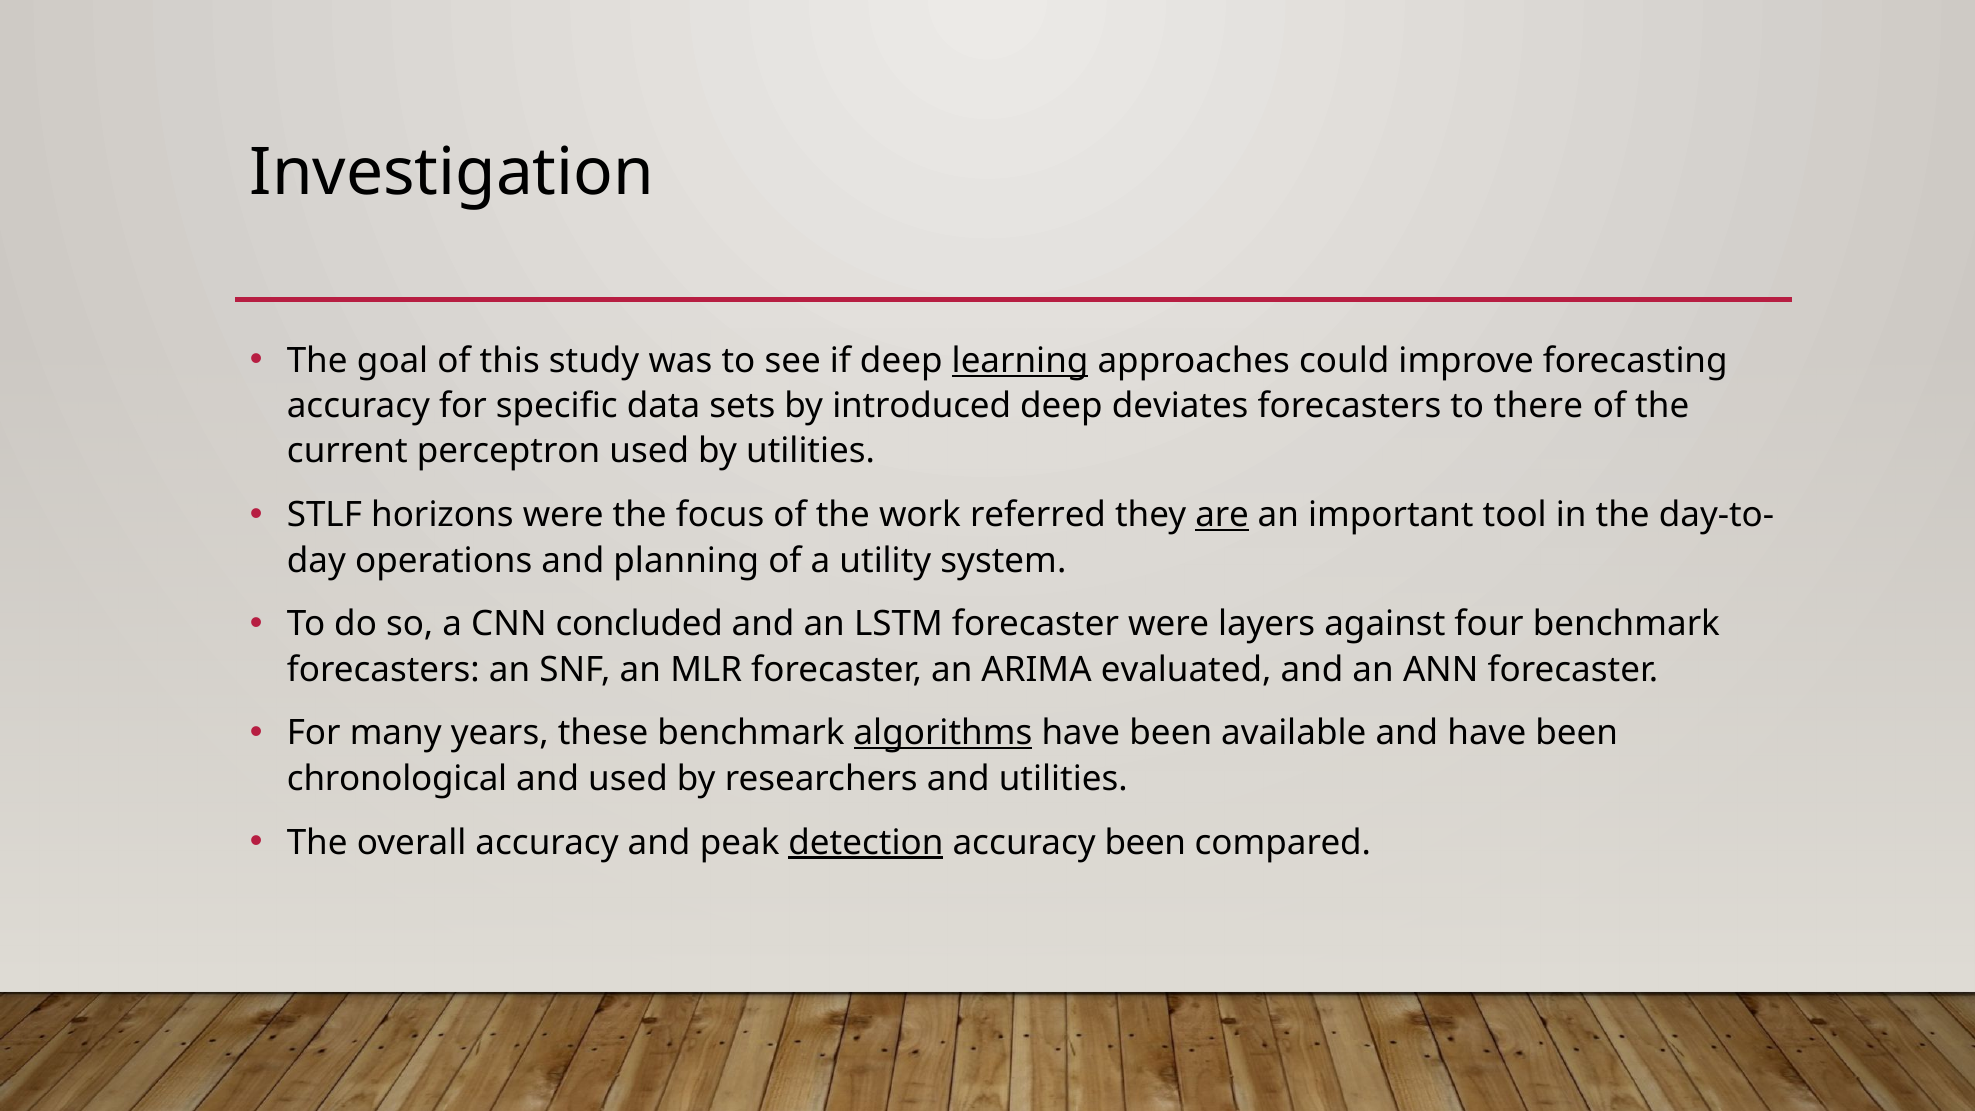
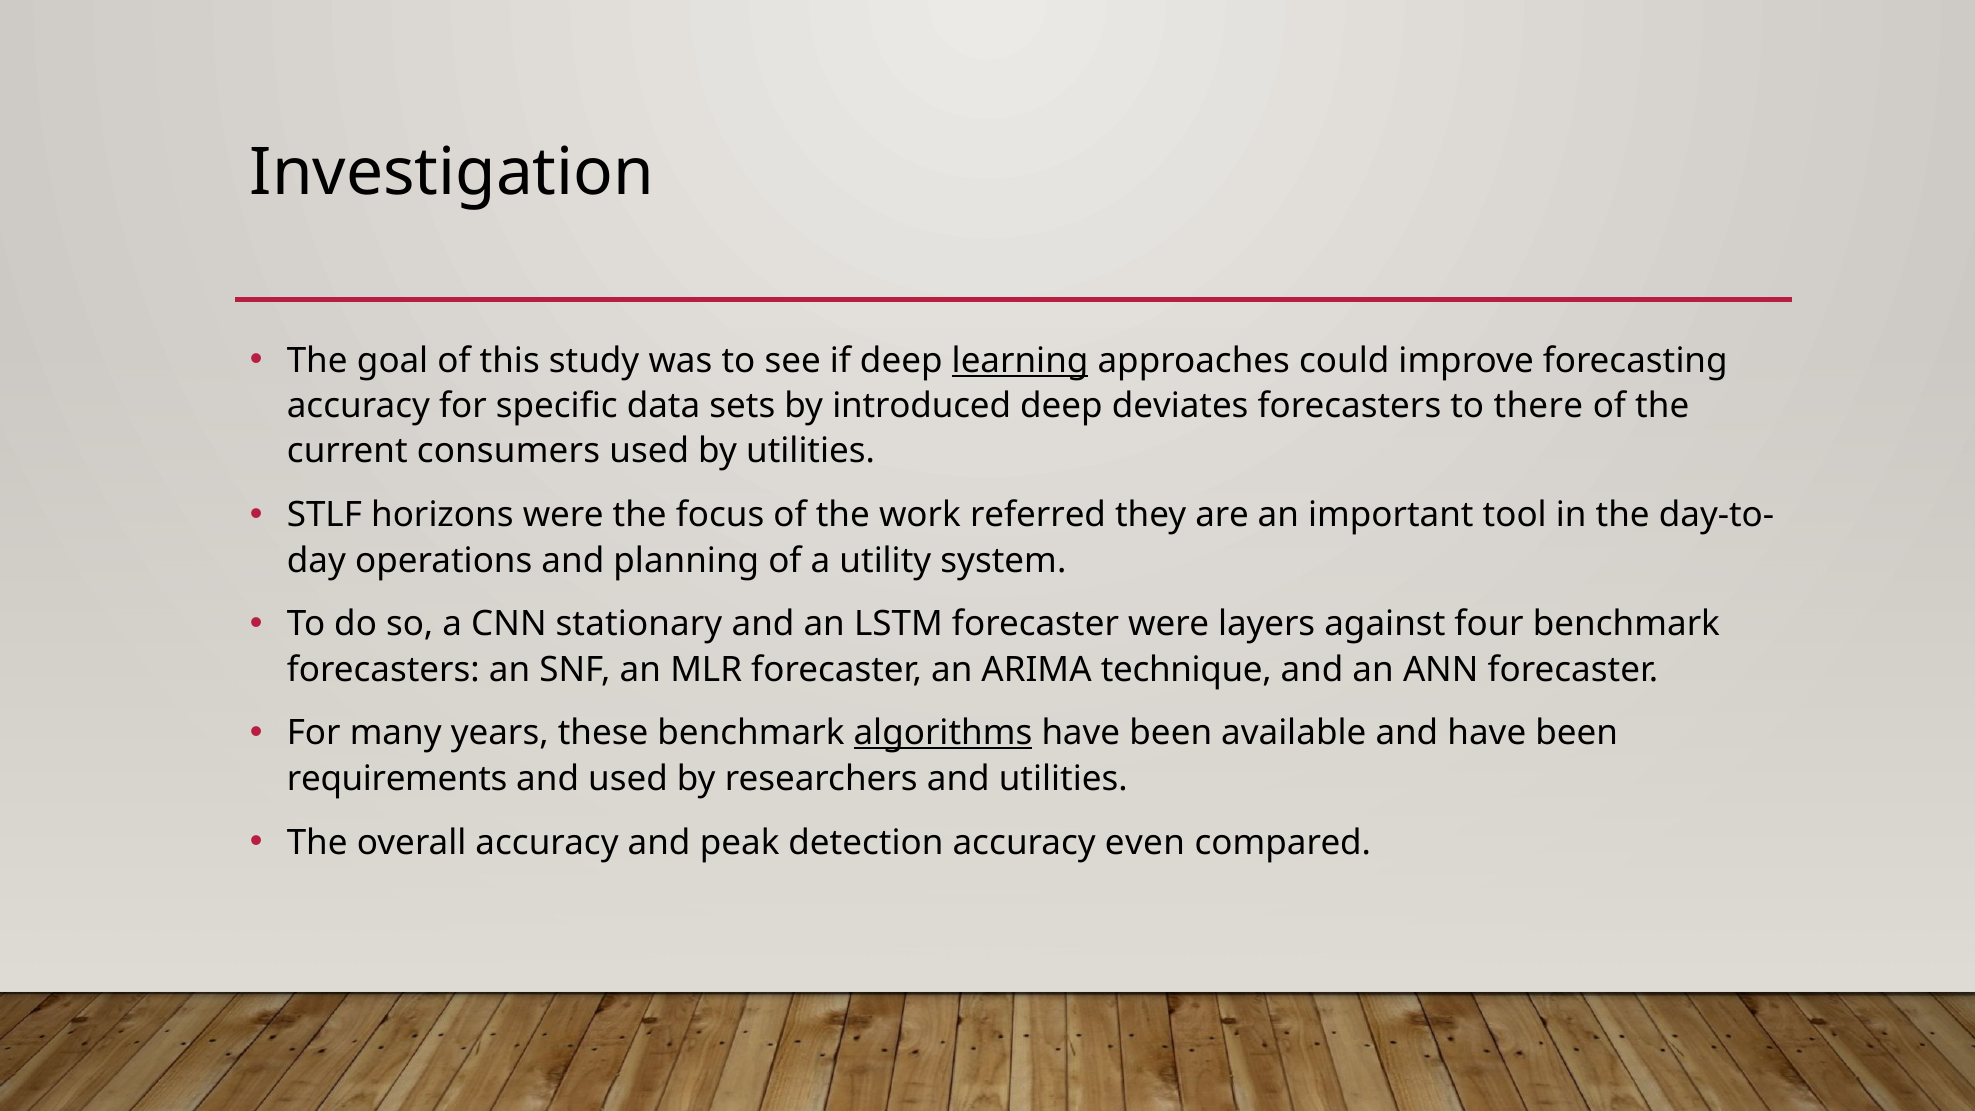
perceptron: perceptron -> consumers
are underline: present -> none
concluded: concluded -> stationary
evaluated: evaluated -> technique
chronological: chronological -> requirements
detection underline: present -> none
accuracy been: been -> even
